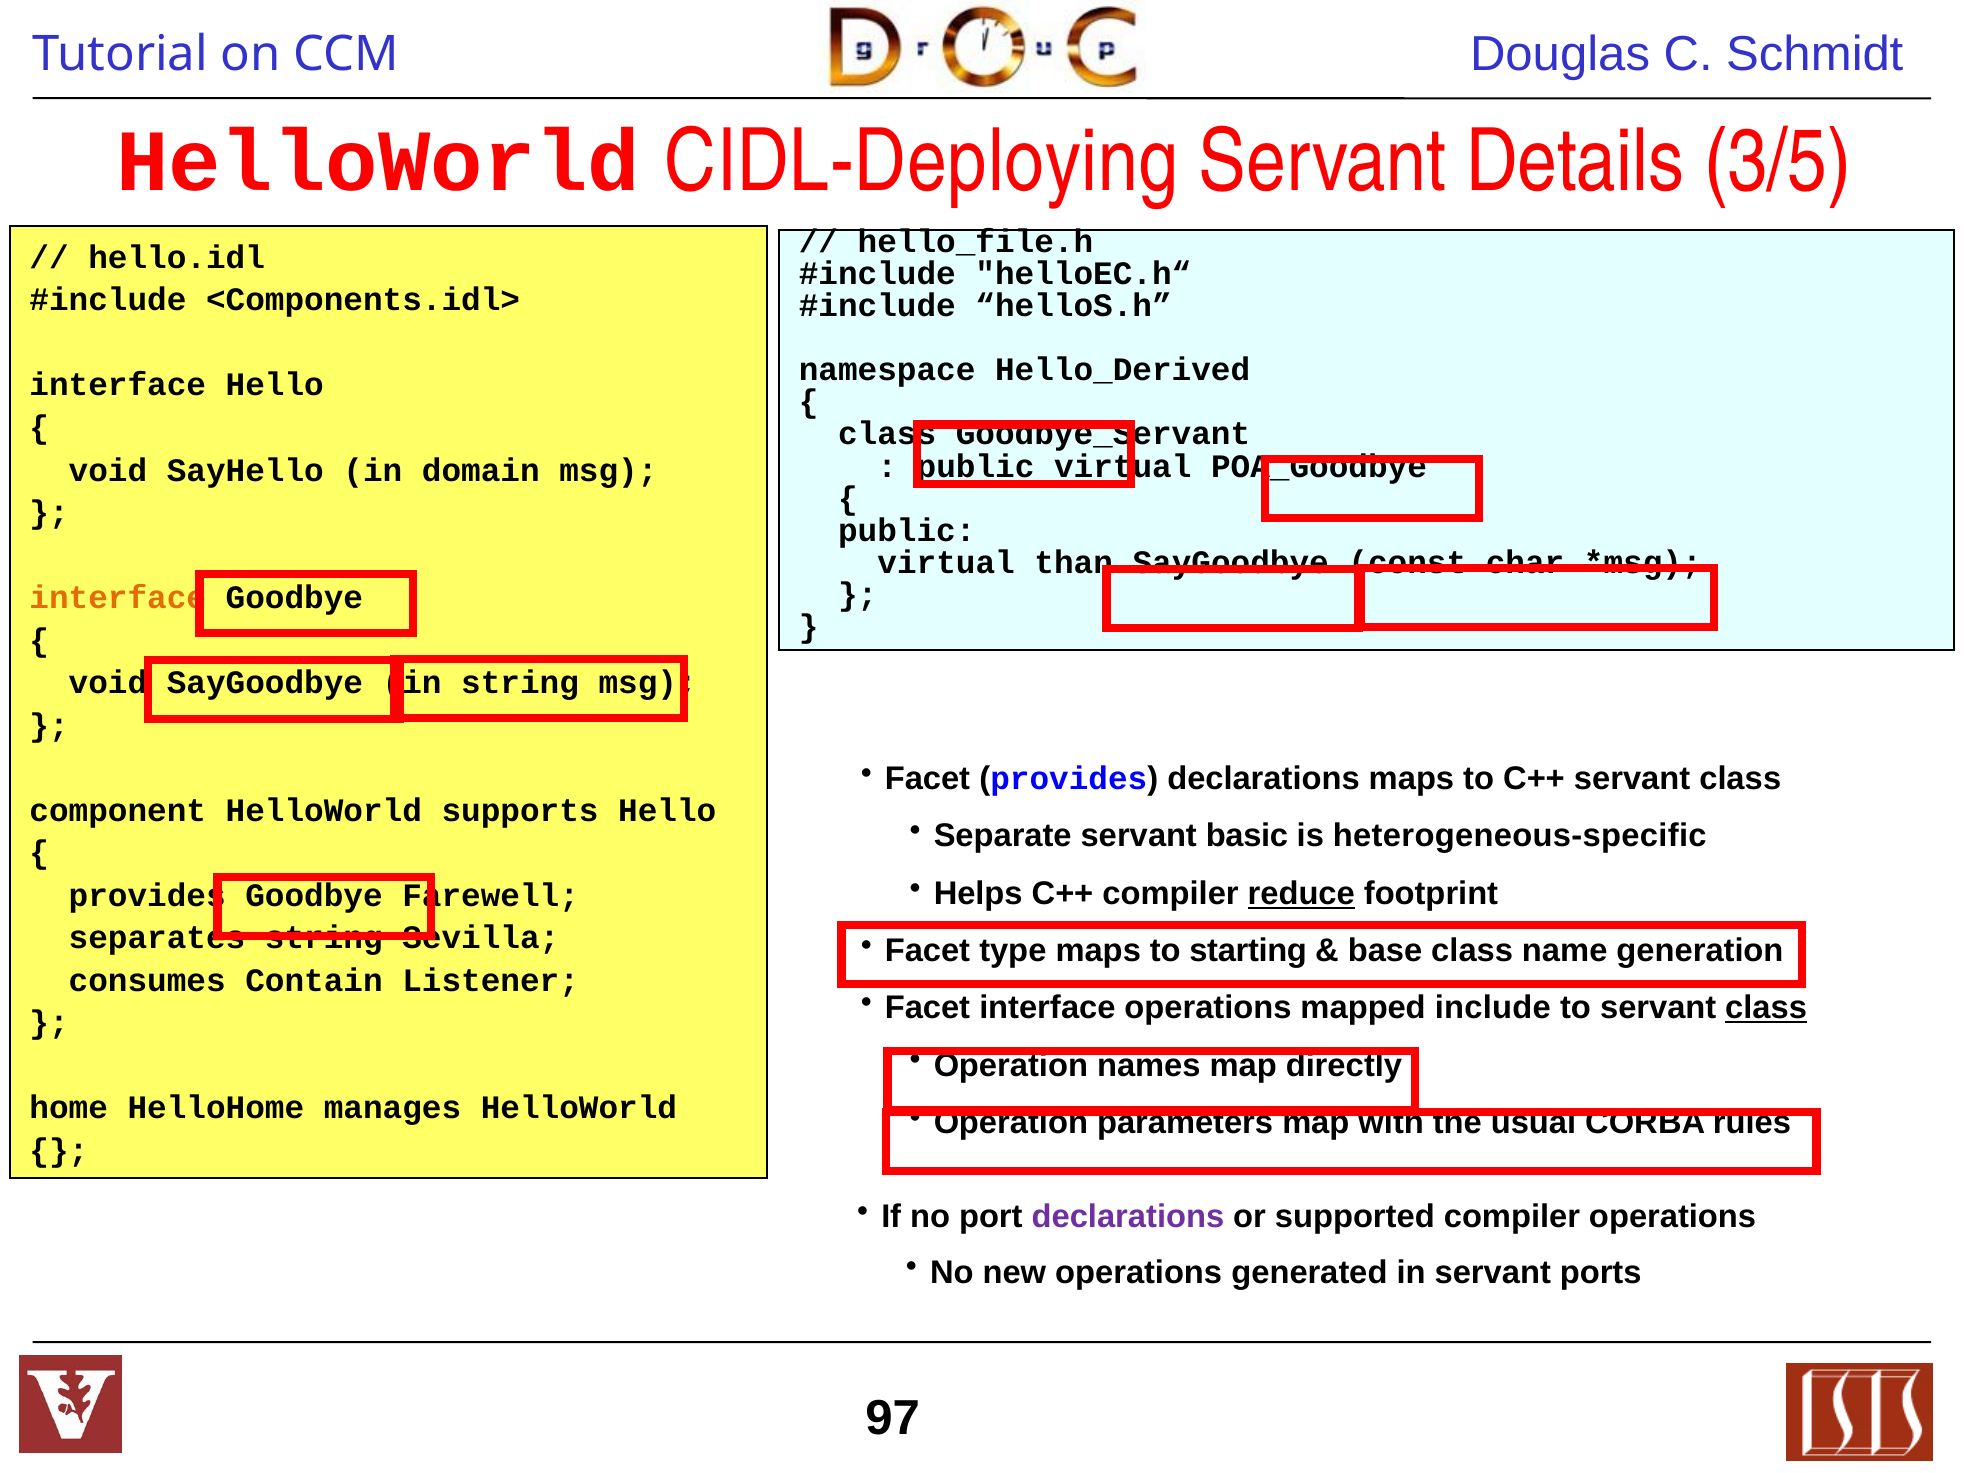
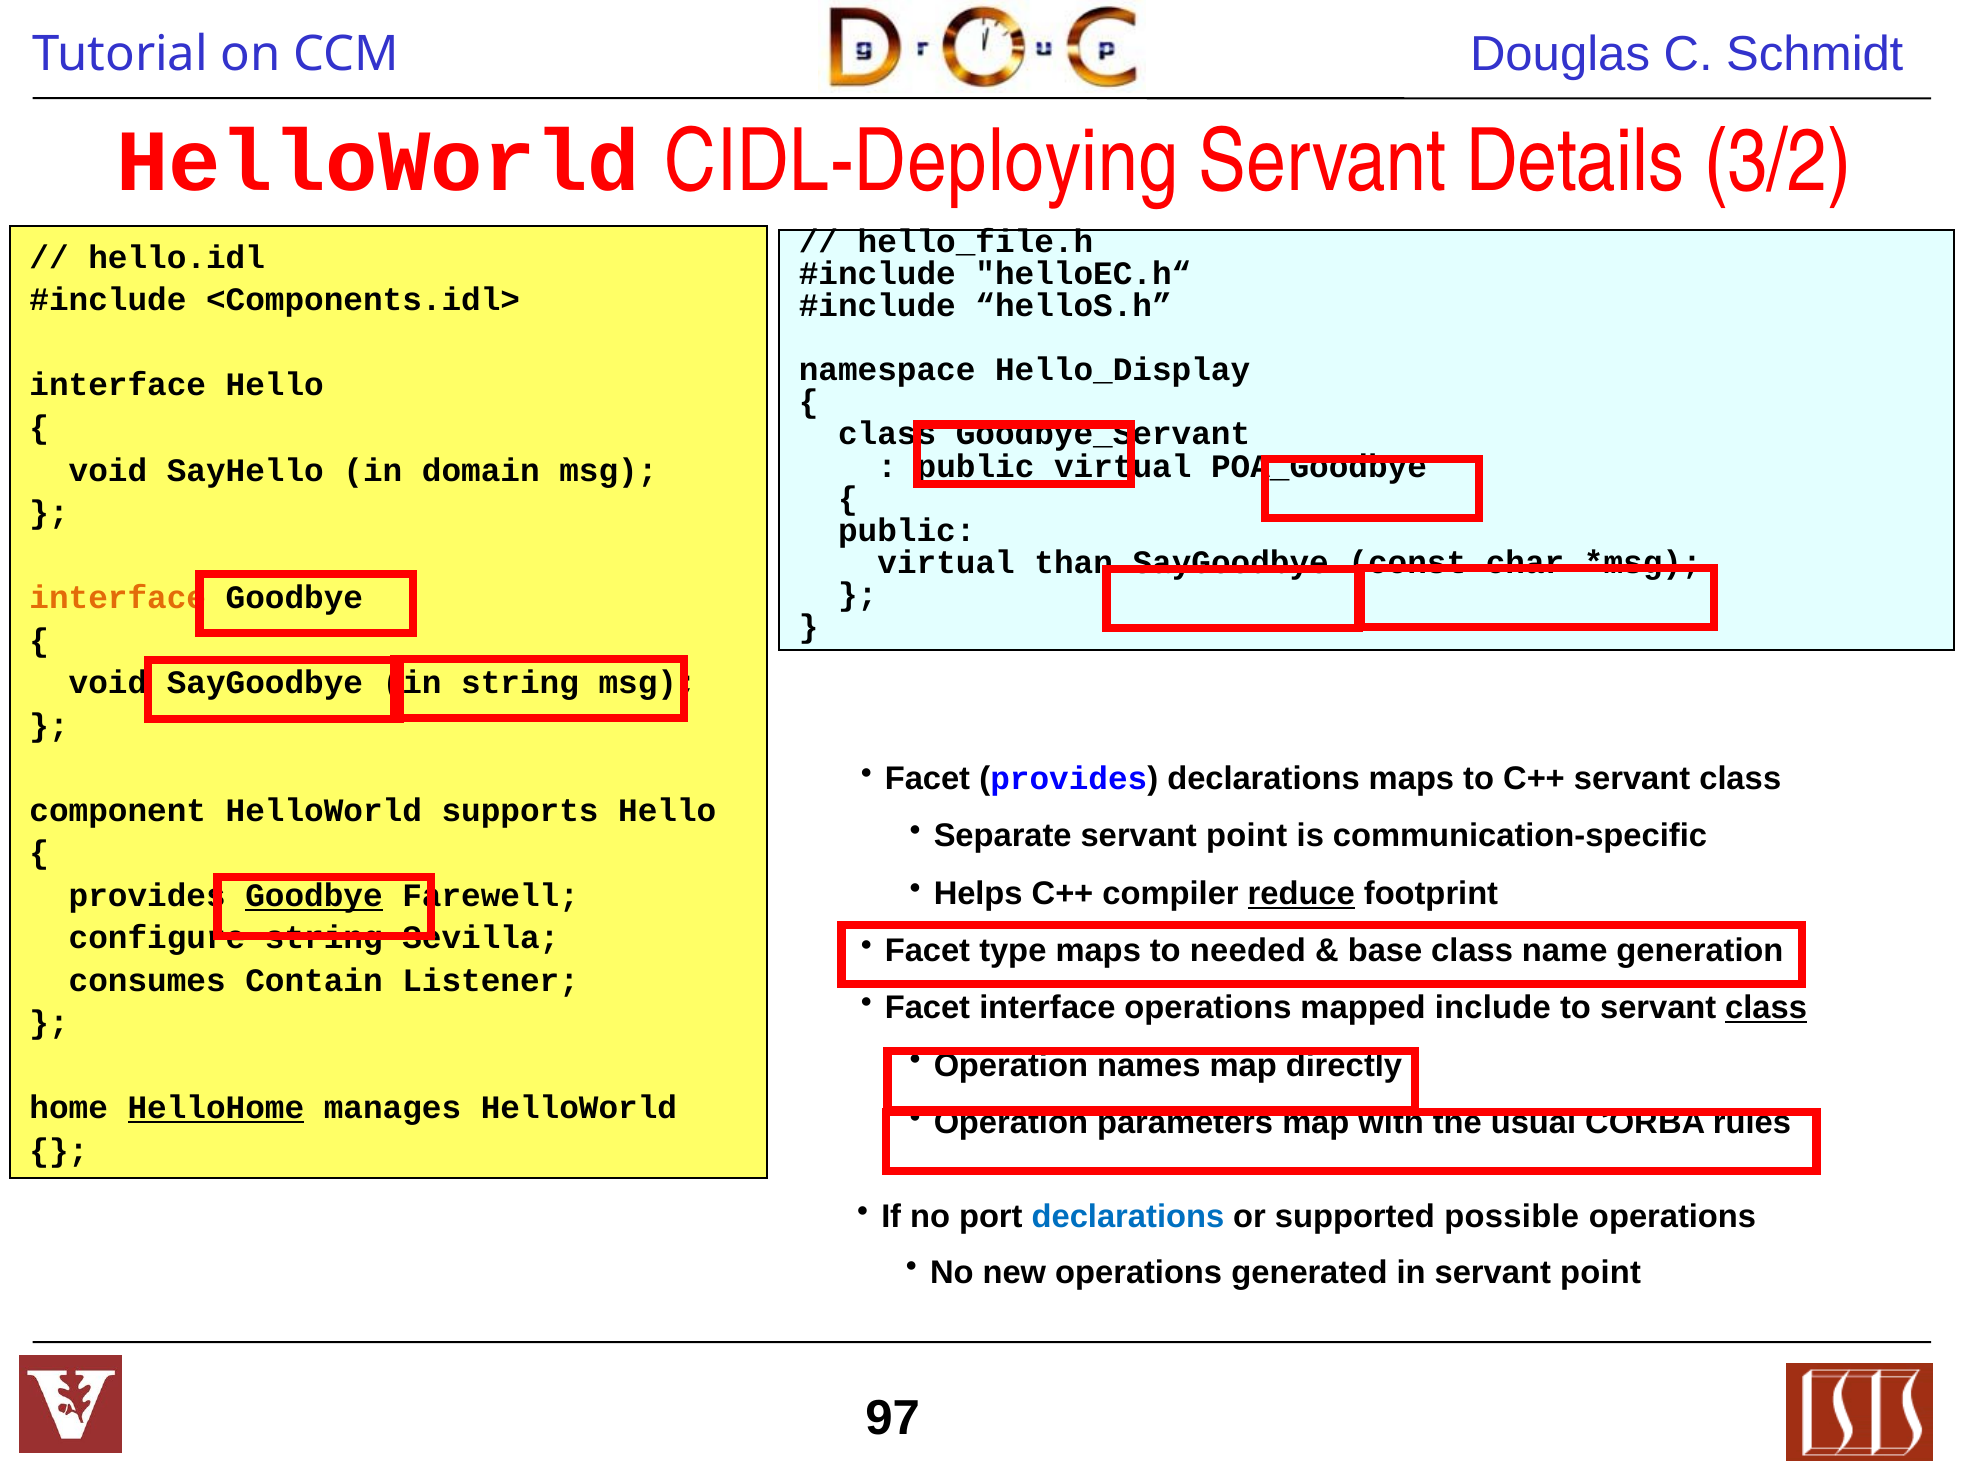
3/5: 3/5 -> 3/2
Hello_Derived: Hello_Derived -> Hello_Display
Separate servant basic: basic -> point
heterogeneous-specific: heterogeneous-specific -> communication-specific
Goodbye at (314, 896) underline: none -> present
separates: separates -> configure
starting: starting -> needed
HelloHome underline: none -> present
declarations at (1128, 1217) colour: purple -> blue
supported compiler: compiler -> possible
in servant ports: ports -> point
